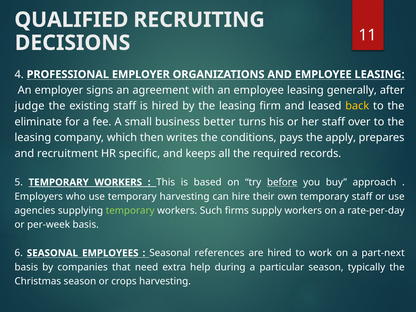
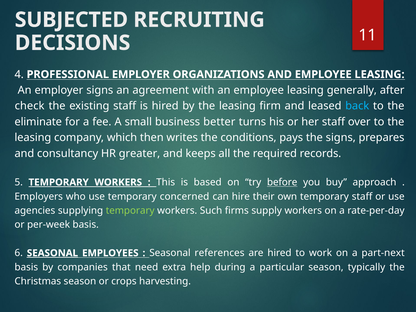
QUALIFIED: QUALIFIED -> SUBJECTED
judge: judge -> check
back colour: yellow -> light blue
the apply: apply -> signs
recruitment: recruitment -> consultancy
specific: specific -> greater
temporary harvesting: harvesting -> concerned
SEASONAL at (52, 253) underline: none -> present
